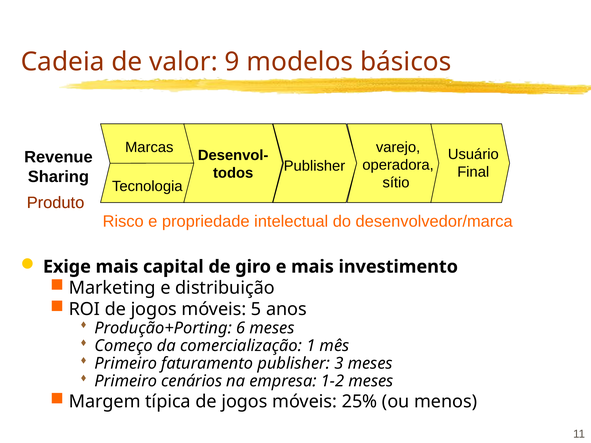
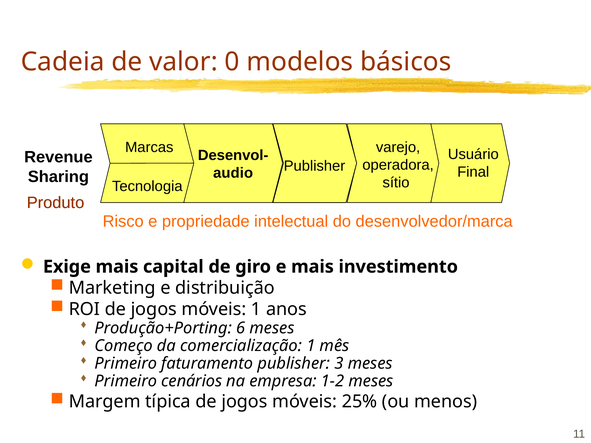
9: 9 -> 0
todos: todos -> audio
móveis 5: 5 -> 1
